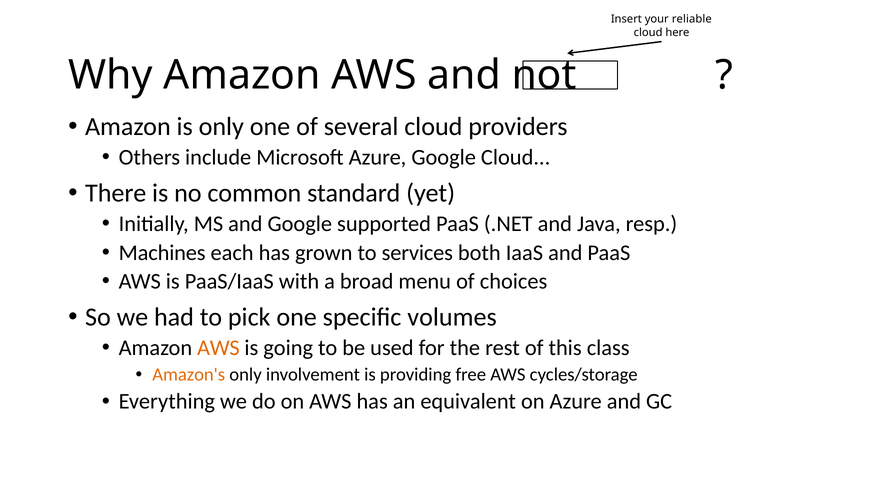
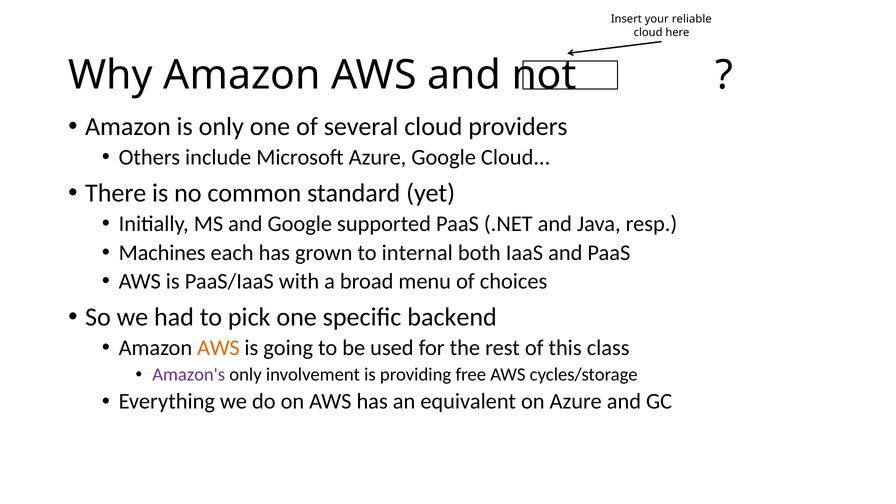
services: services -> internal
volumes: volumes -> backend
Amazon's colour: orange -> purple
